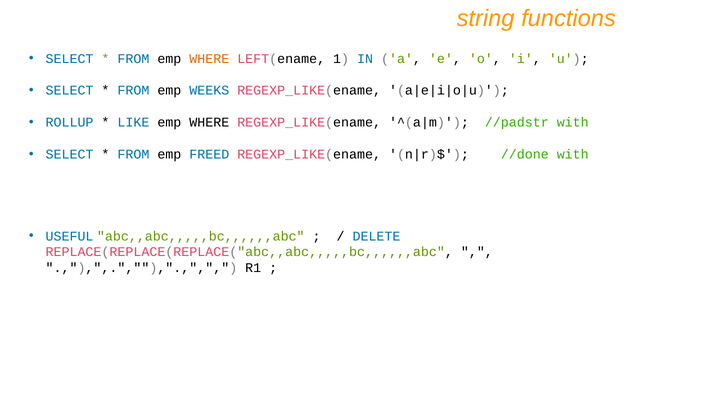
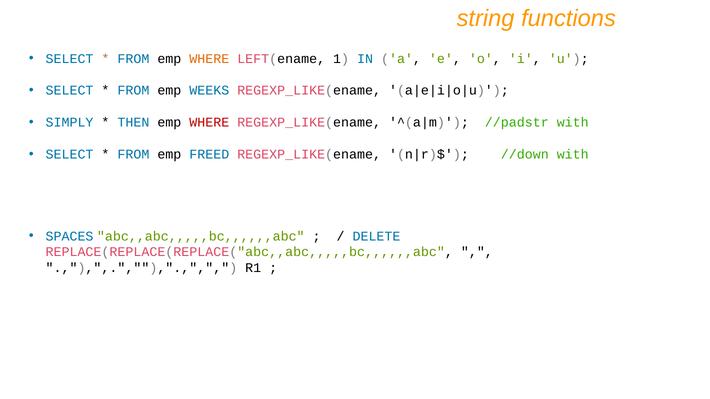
ROLLUP: ROLLUP -> SIMPLY
LIKE: LIKE -> THEN
WHERE at (209, 123) colour: black -> red
//done: //done -> //down
USEFUL: USEFUL -> SPACES
